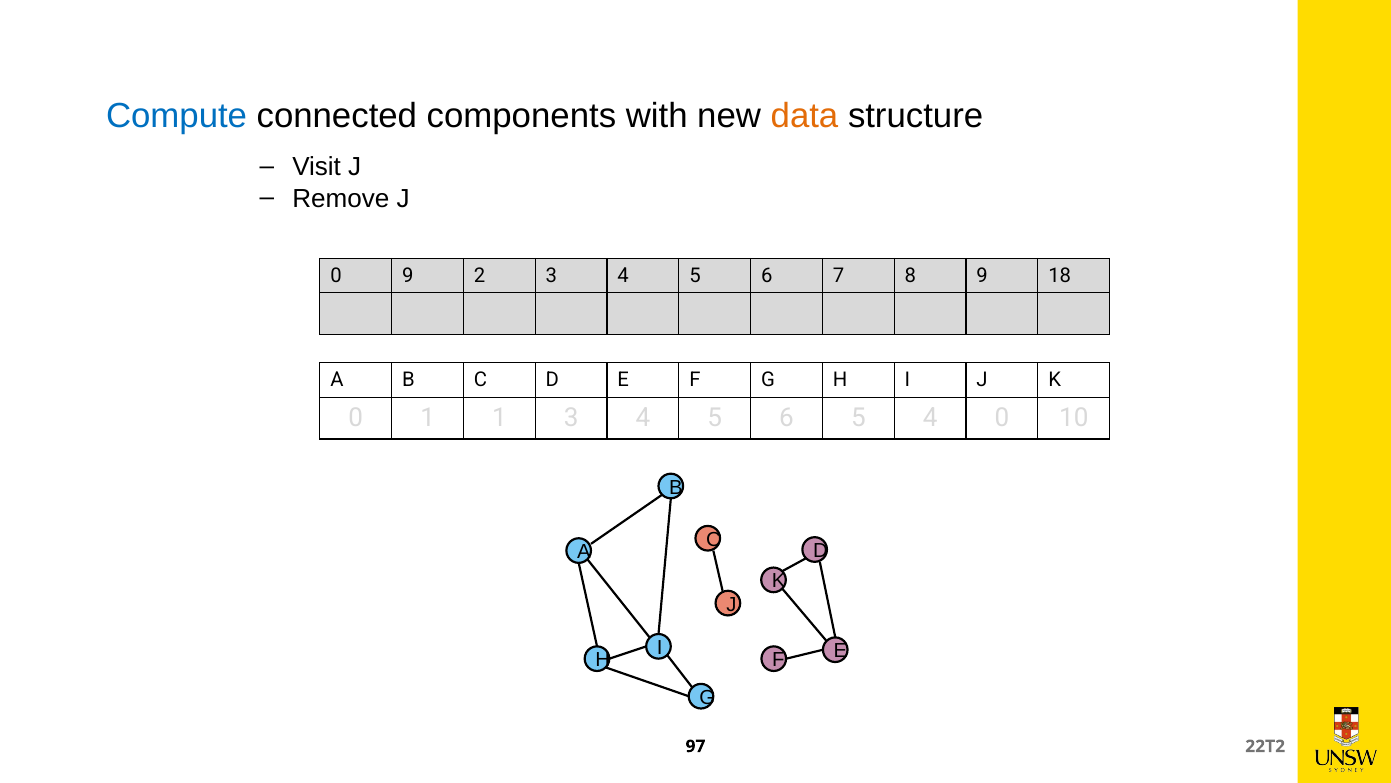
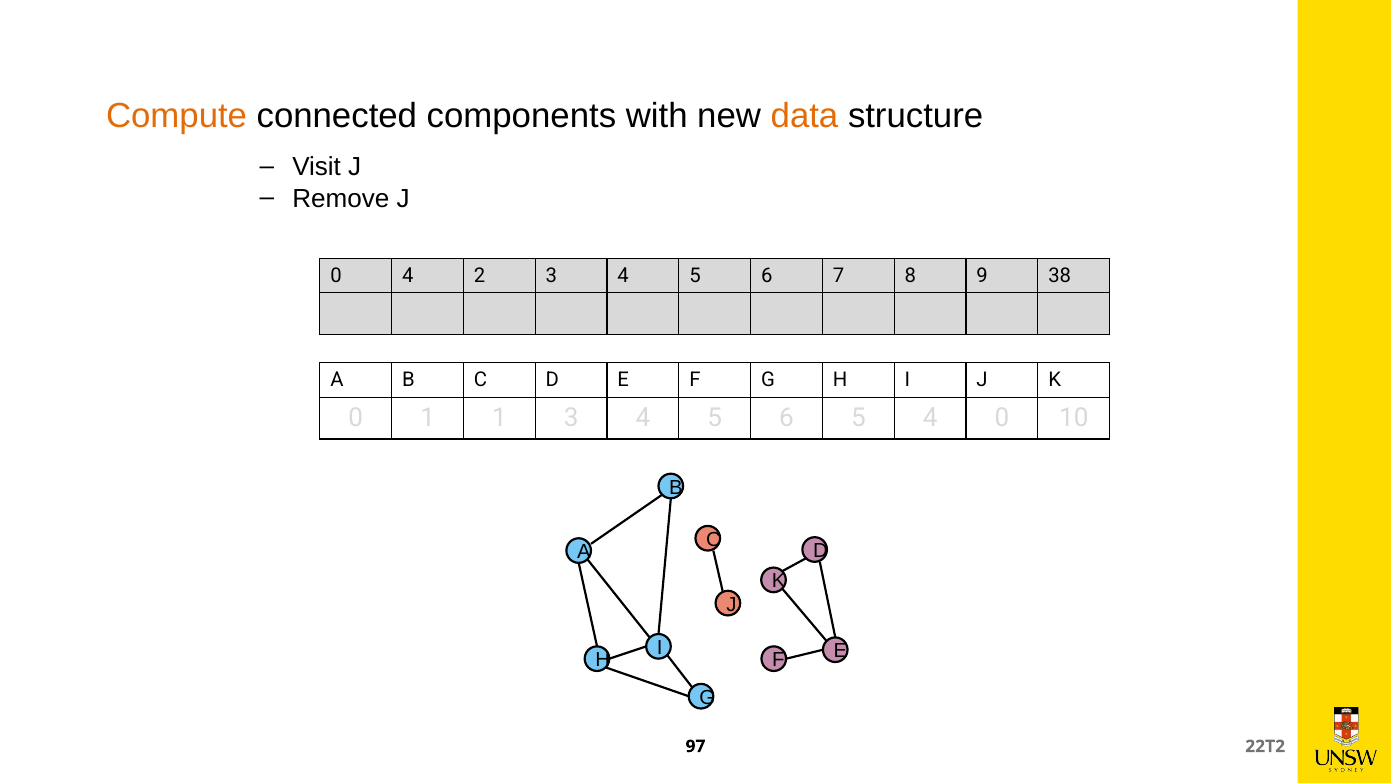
Compute colour: blue -> orange
0 9: 9 -> 4
18: 18 -> 38
